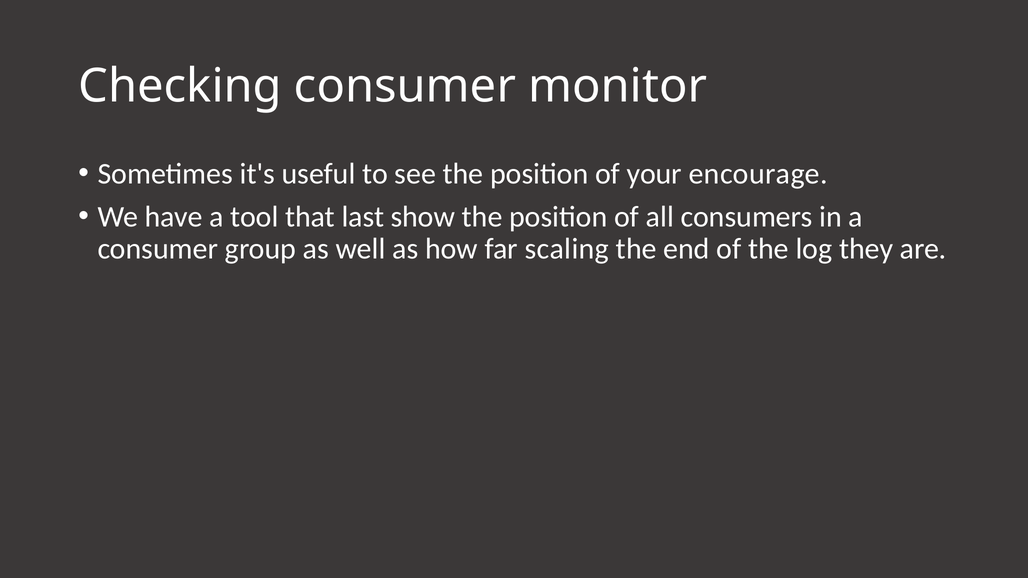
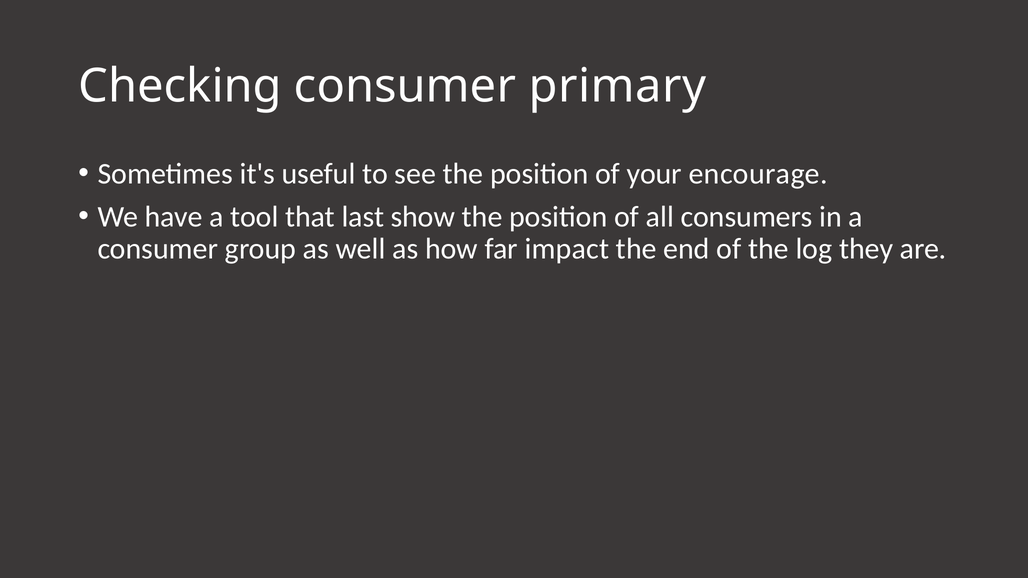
monitor: monitor -> primary
scaling: scaling -> impact
